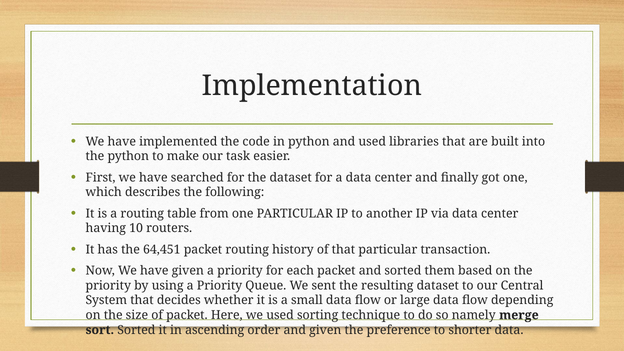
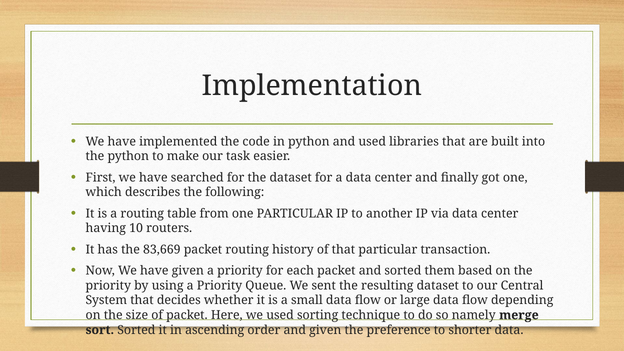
64,451: 64,451 -> 83,669
